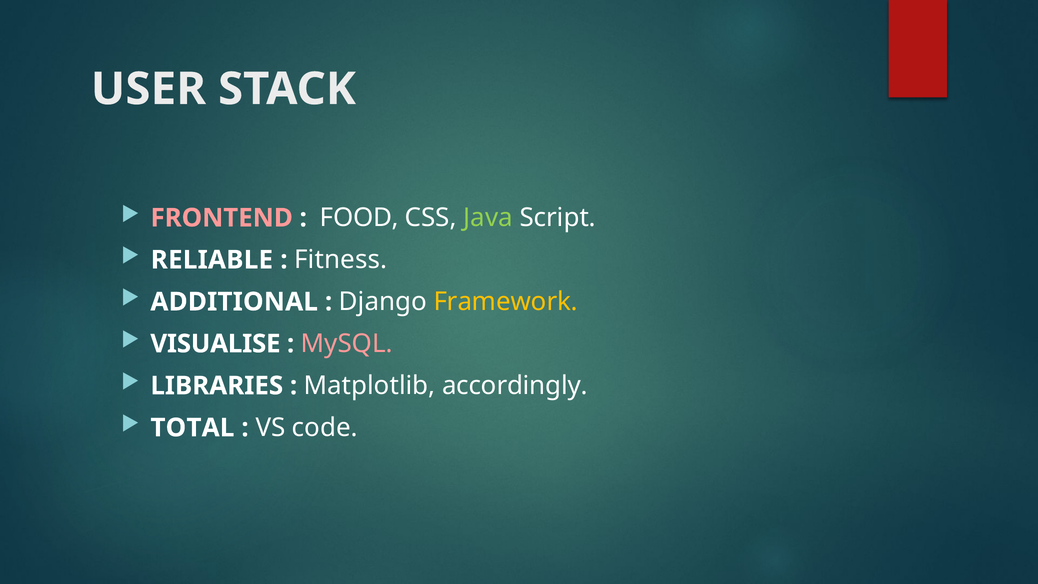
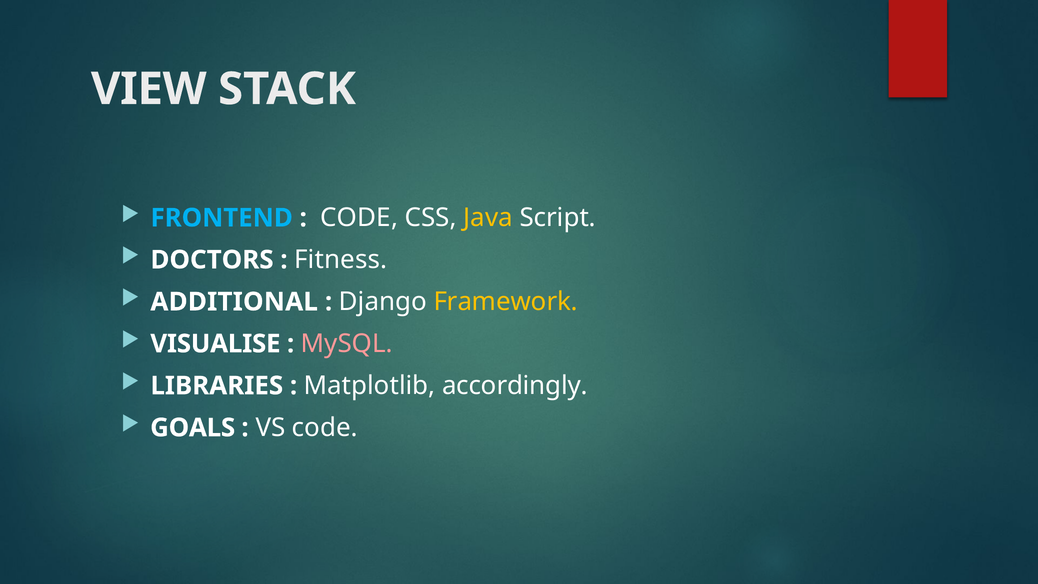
USER: USER -> VIEW
FRONTEND colour: pink -> light blue
FOOD at (359, 218): FOOD -> CODE
Java colour: light green -> yellow
RELIABLE: RELIABLE -> DOCTORS
TOTAL: TOTAL -> GOALS
